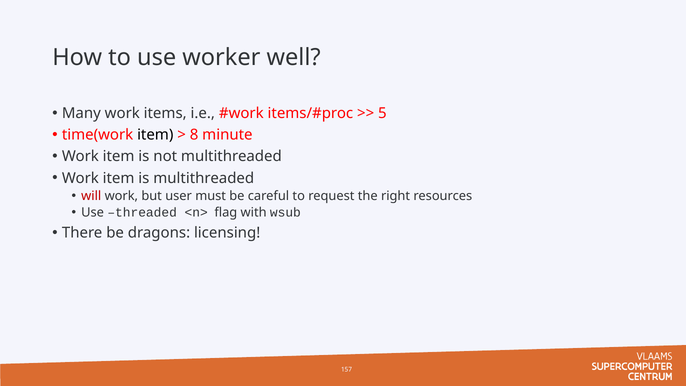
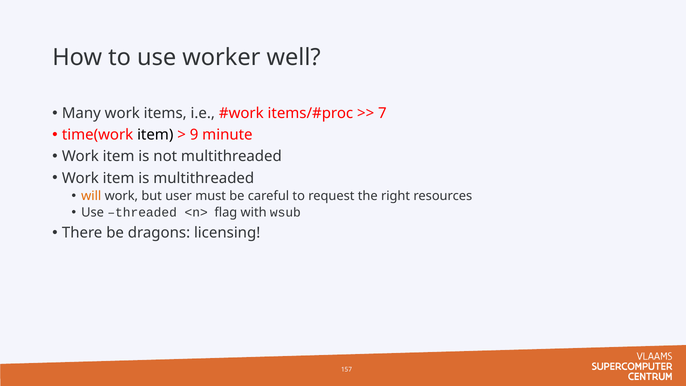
5: 5 -> 7
8: 8 -> 9
will colour: red -> orange
